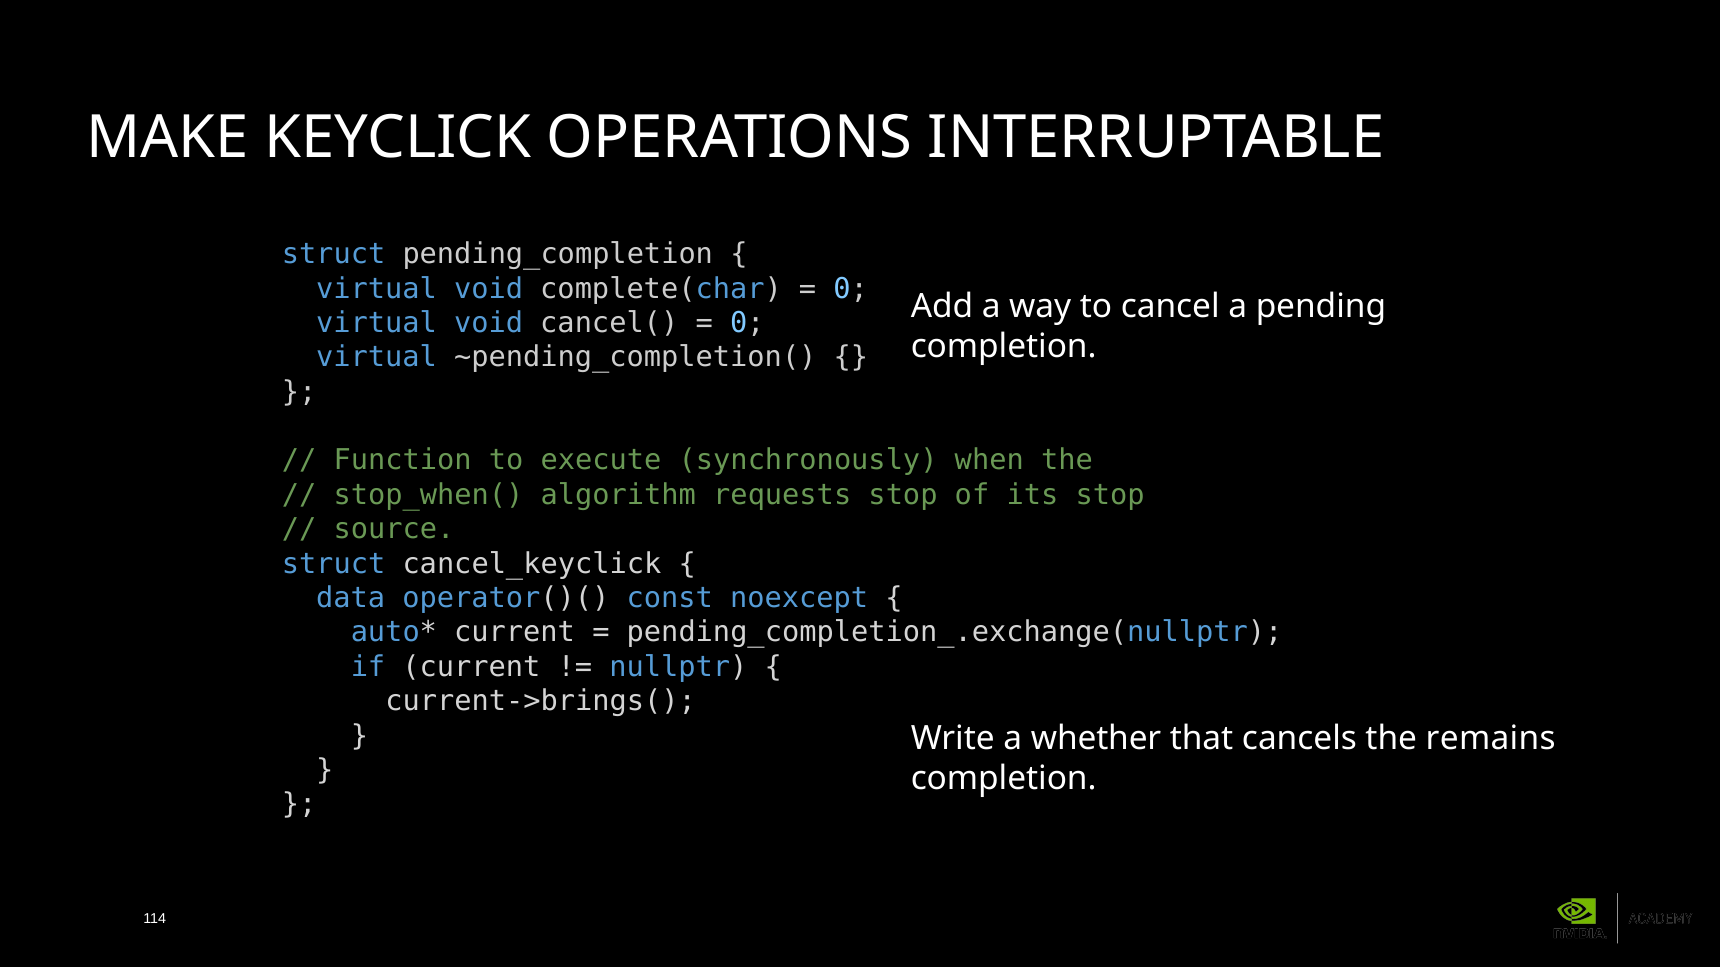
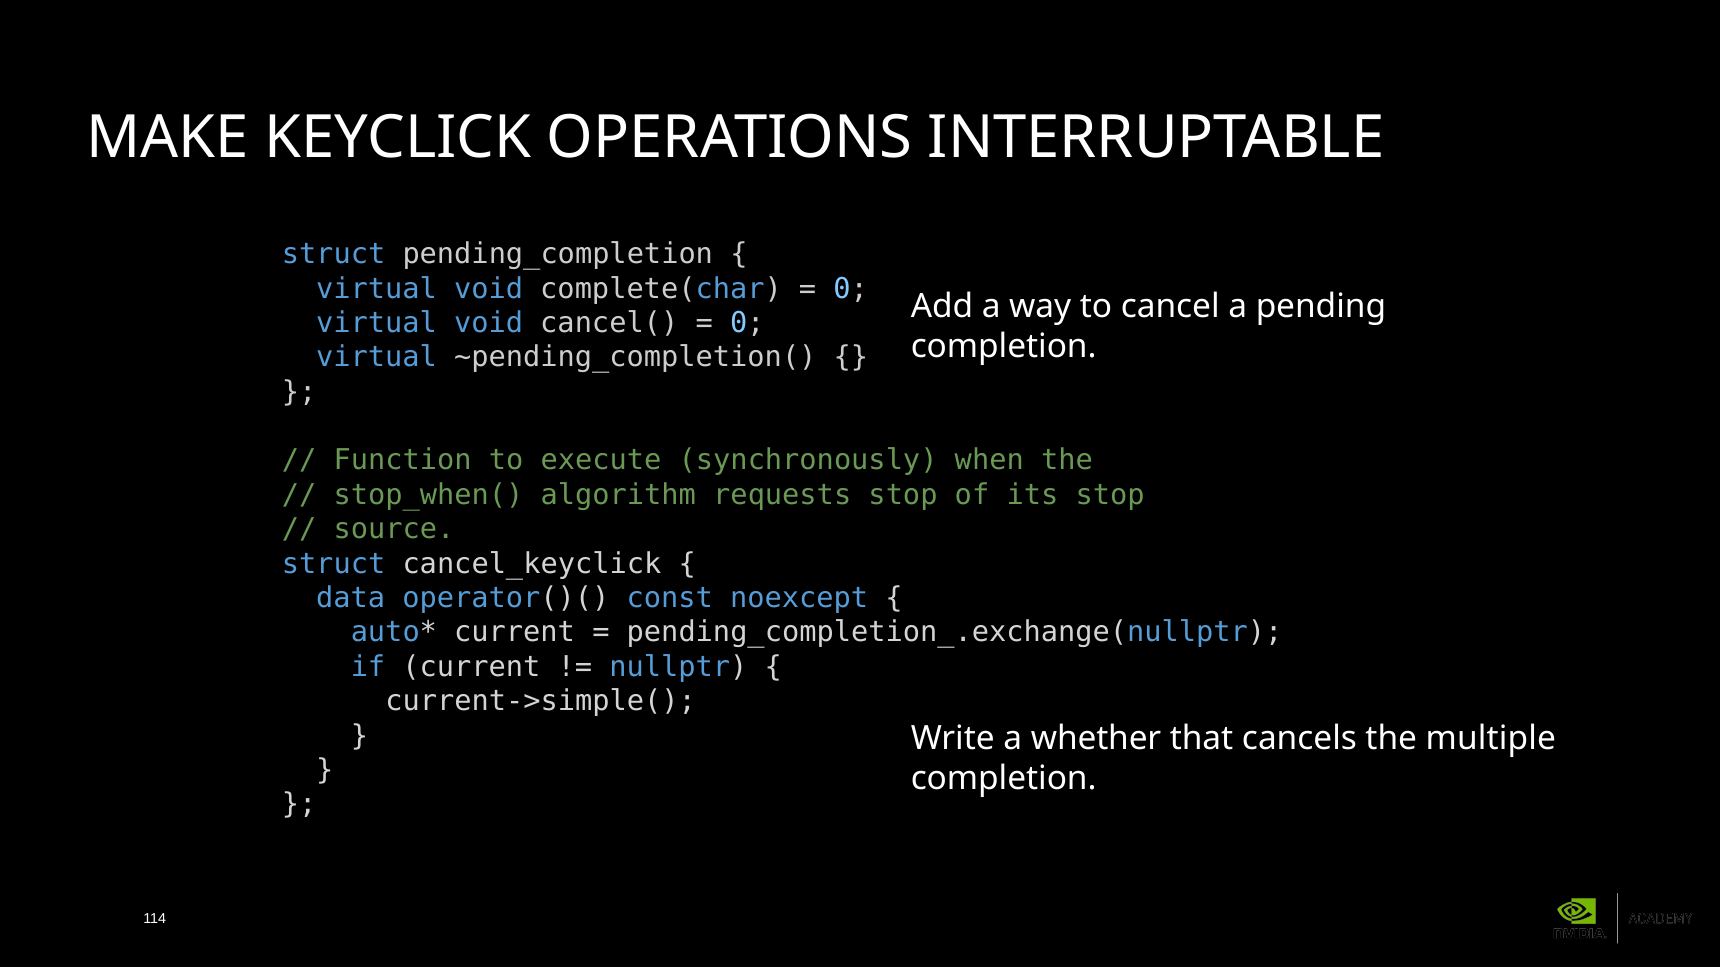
current->brings(: current->brings( -> current->simple(
remains: remains -> multiple
